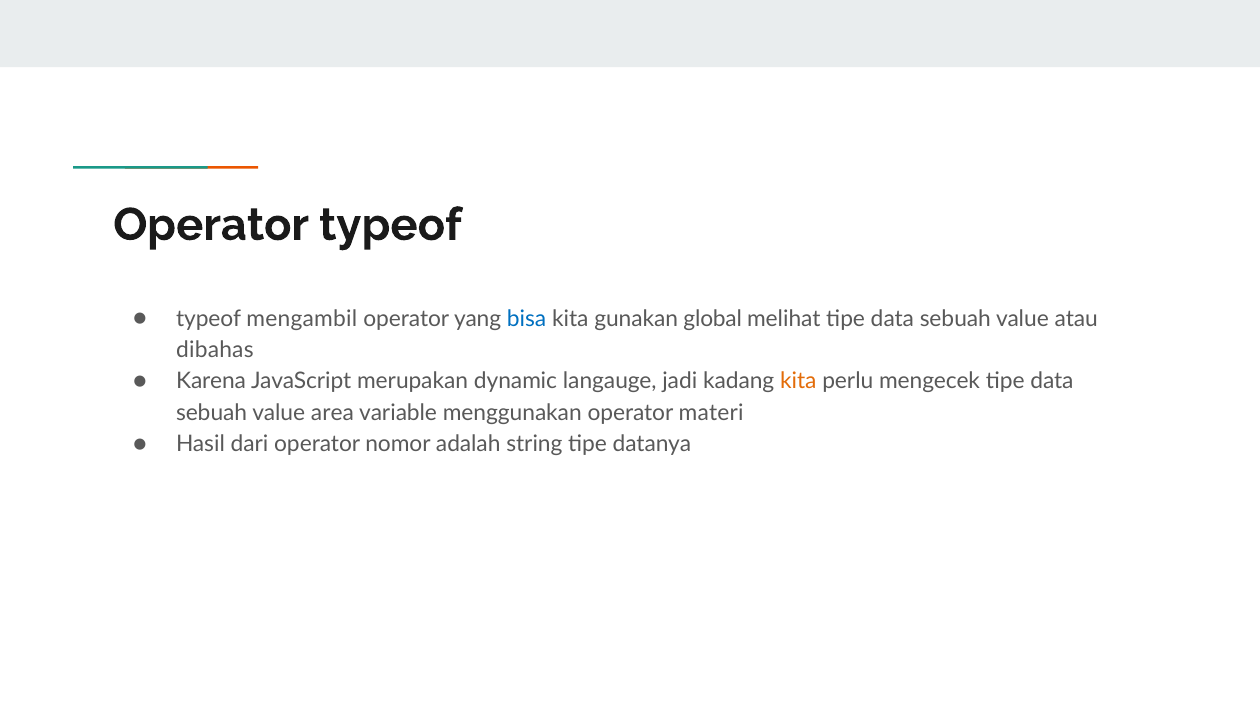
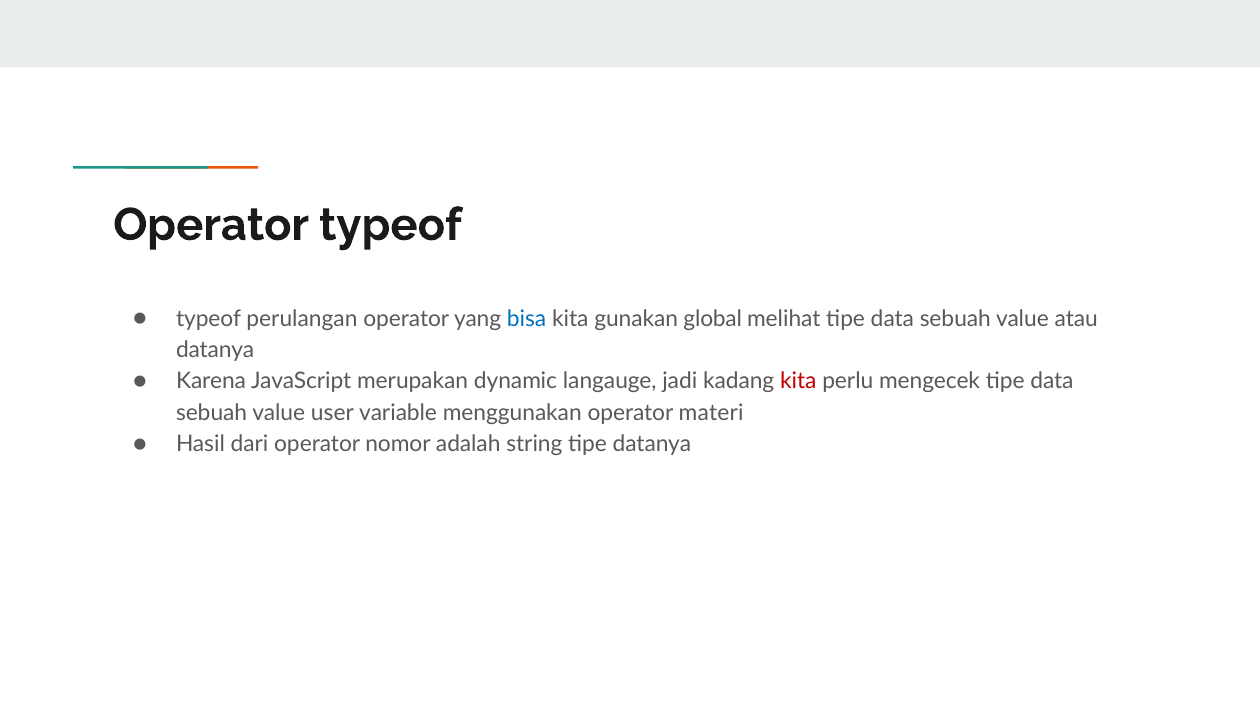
mengambil: mengambil -> perulangan
dibahas at (215, 350): dibahas -> datanya
kita at (798, 381) colour: orange -> red
area: area -> user
